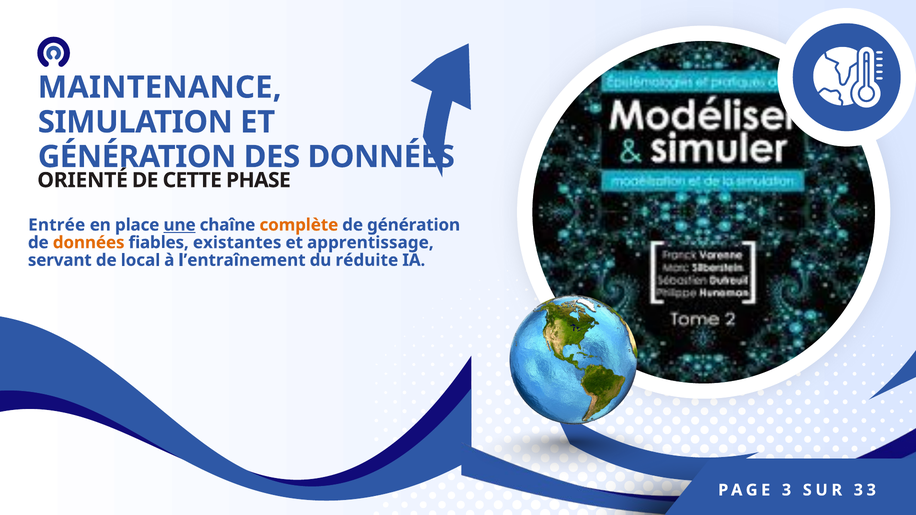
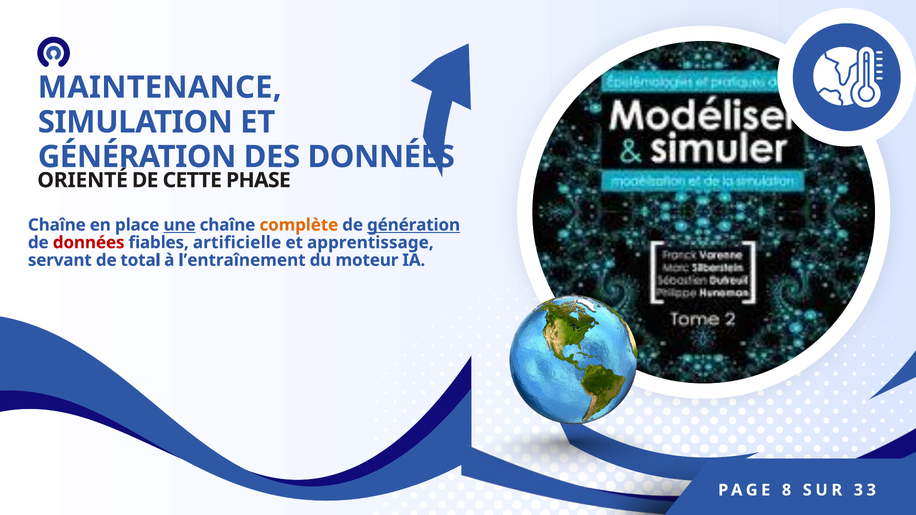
Entrée at (57, 225): Entrée -> Chaîne
génération at (414, 225) underline: none -> present
données at (89, 243) colour: orange -> red
existantes: existantes -> artificielle
local: local -> total
réduite: réduite -> moteur
3: 3 -> 8
